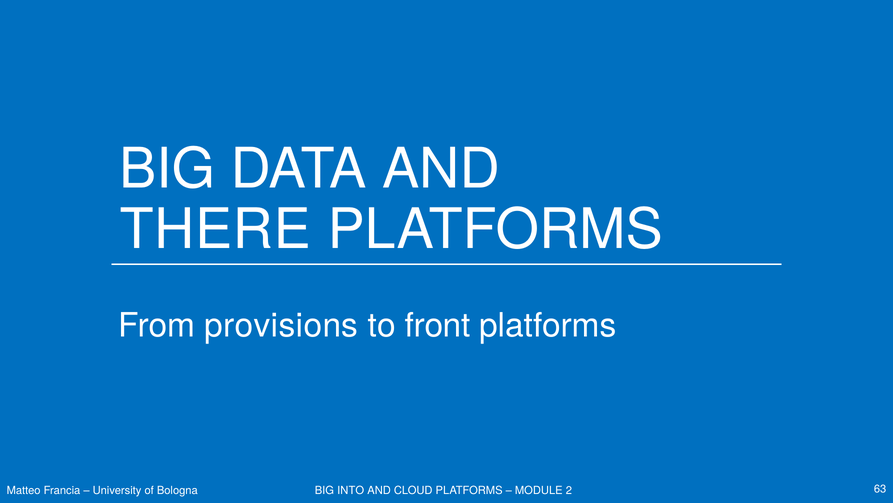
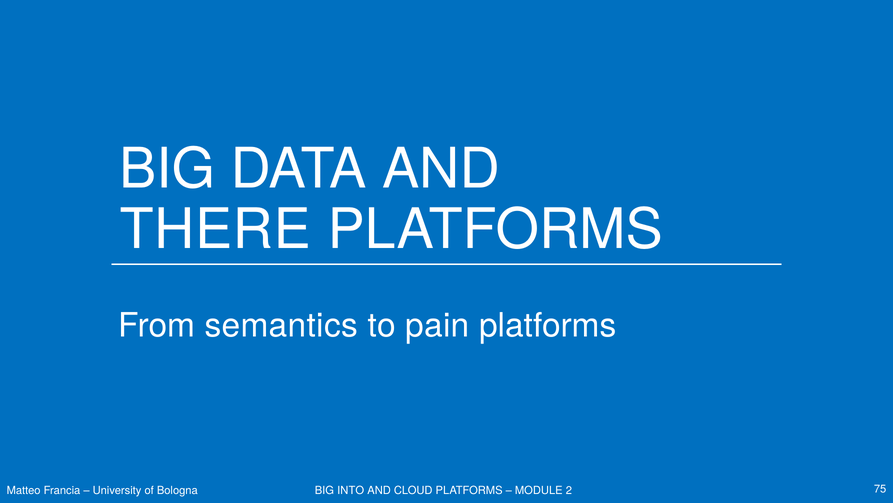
provisions: provisions -> semantics
front: front -> pain
63: 63 -> 75
